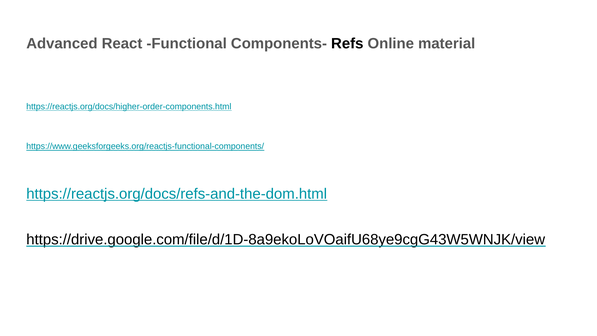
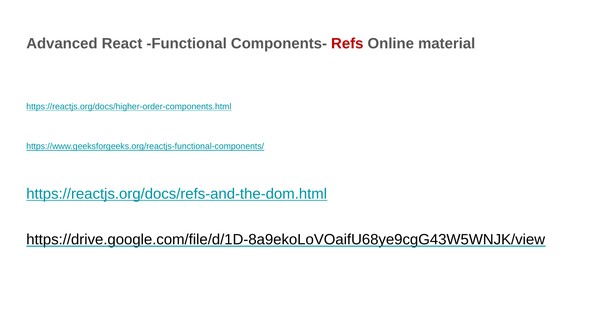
Refs colour: black -> red
